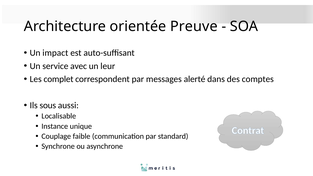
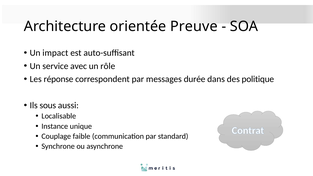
leur: leur -> rôle
complet: complet -> réponse
alerté: alerté -> durée
comptes: comptes -> politique
